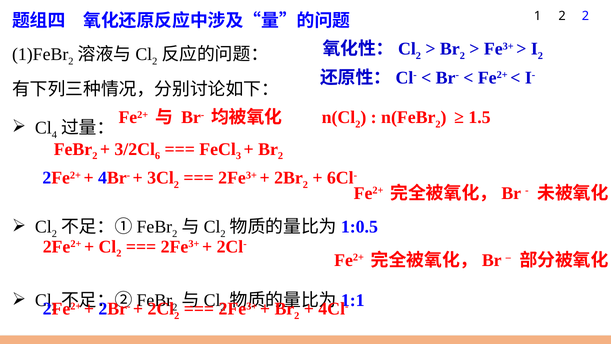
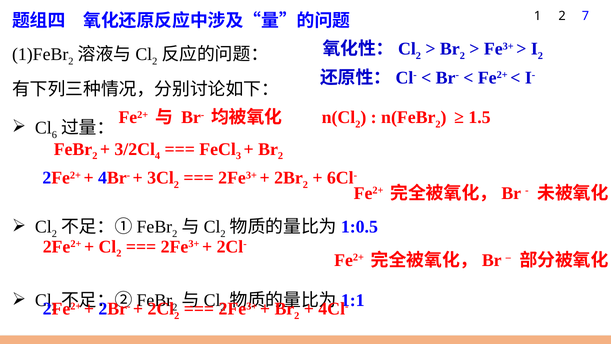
2 2: 2 -> 7
4: 4 -> 6
6: 6 -> 4
